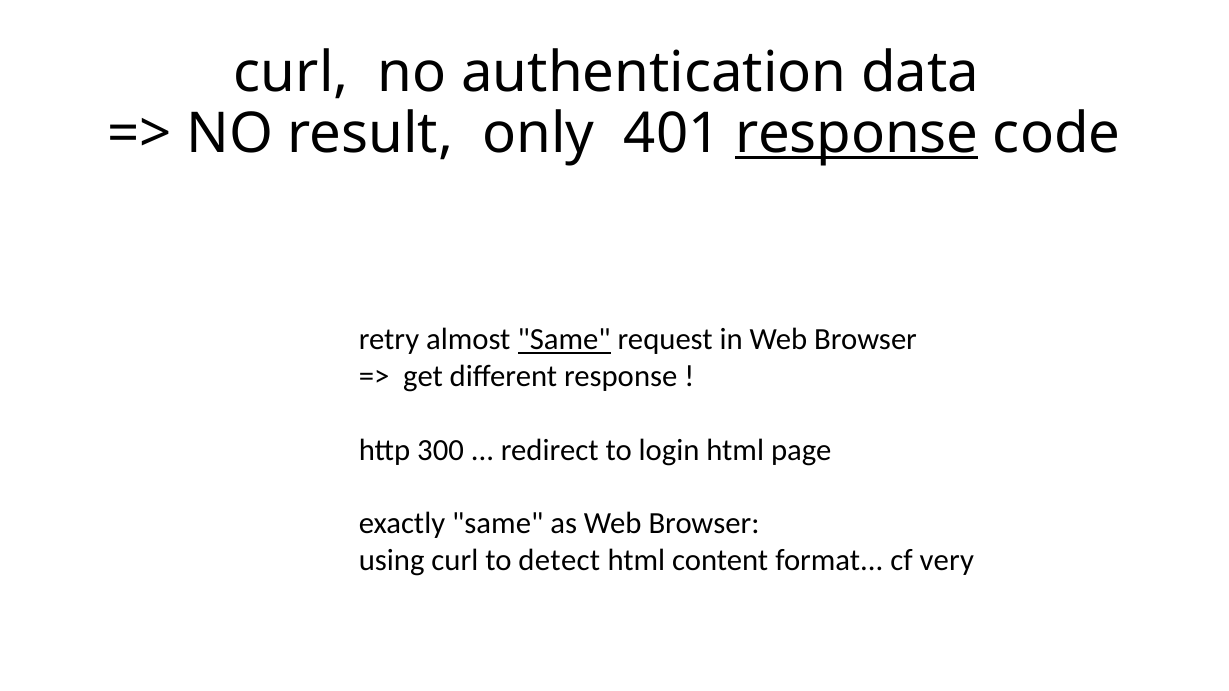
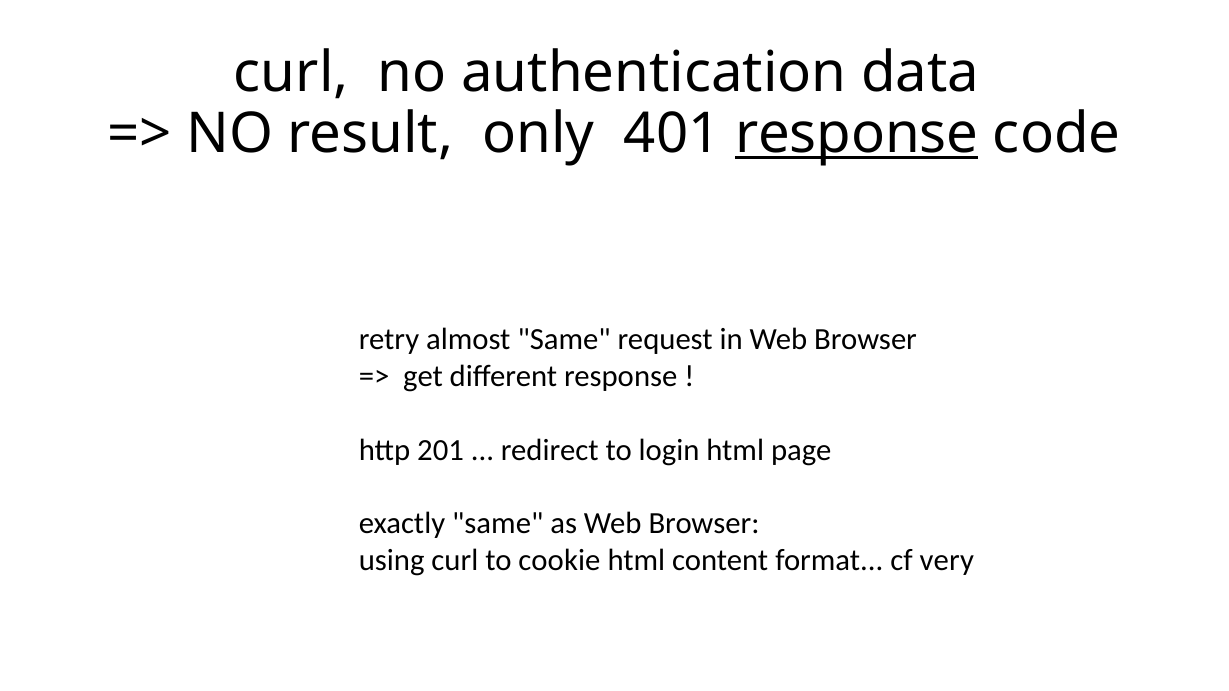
Same at (564, 340) underline: present -> none
300: 300 -> 201
detect: detect -> cookie
